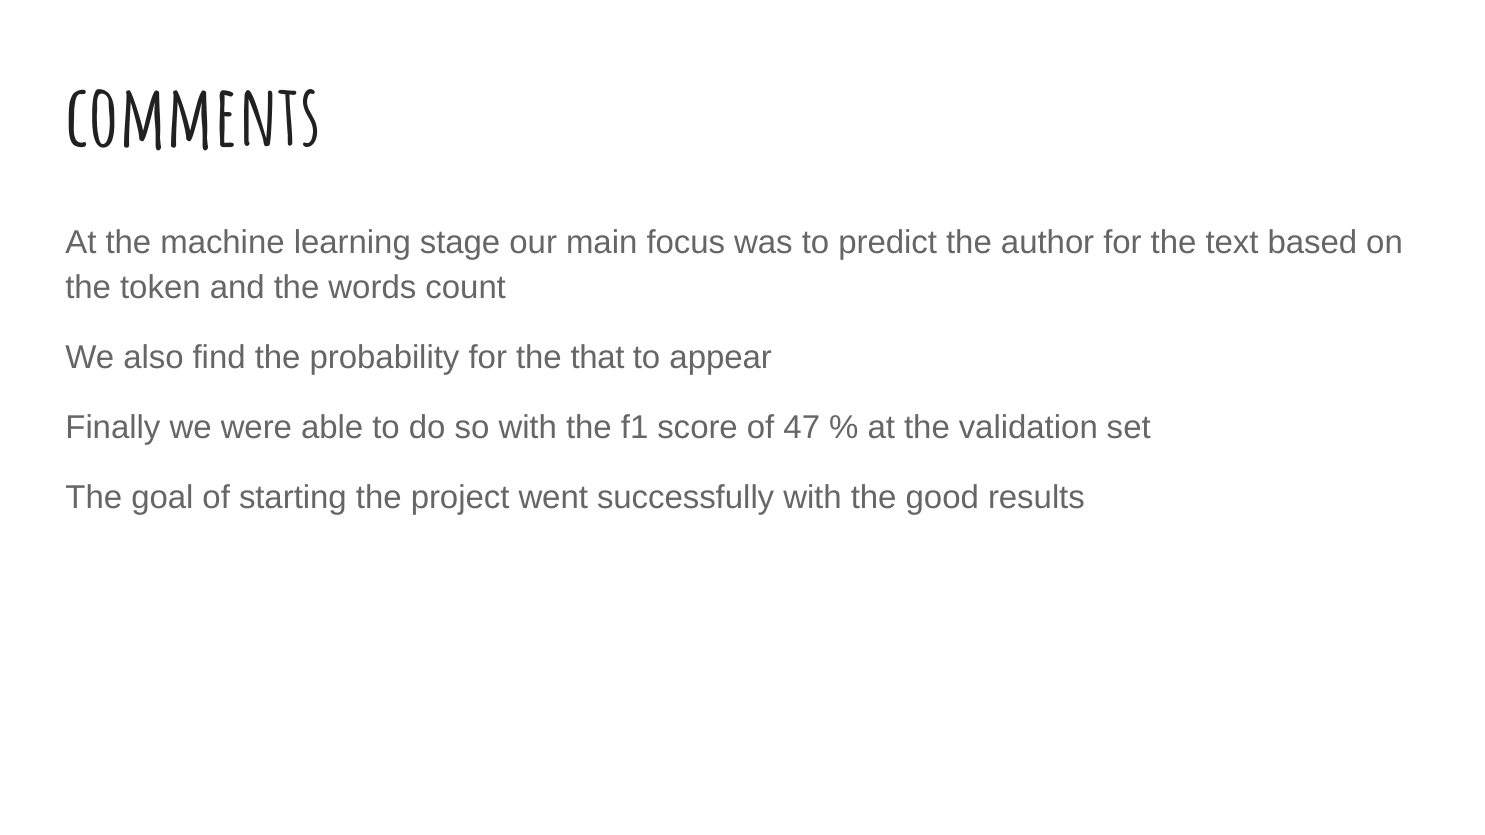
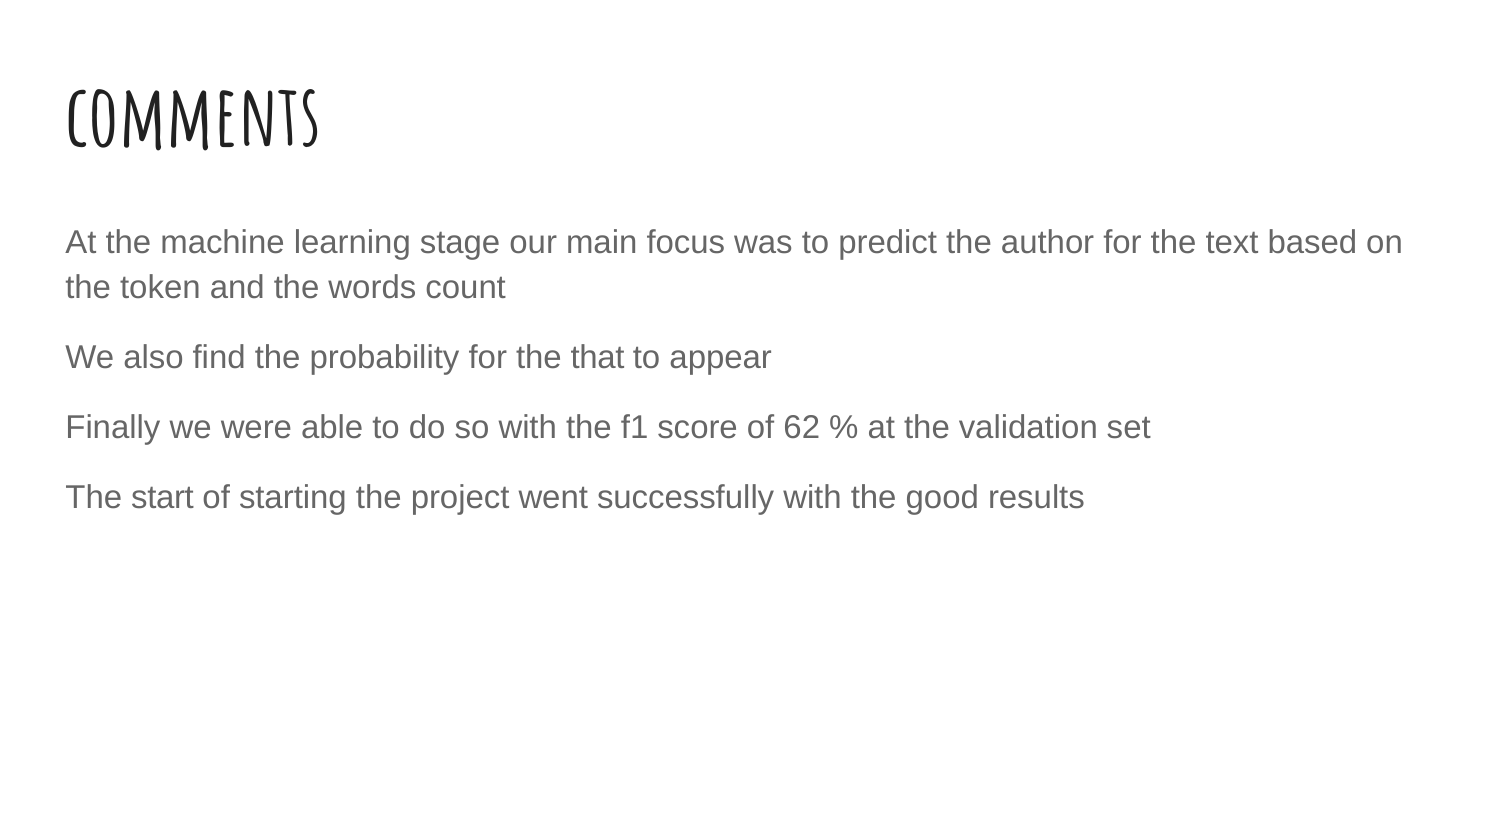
47: 47 -> 62
goal: goal -> start
